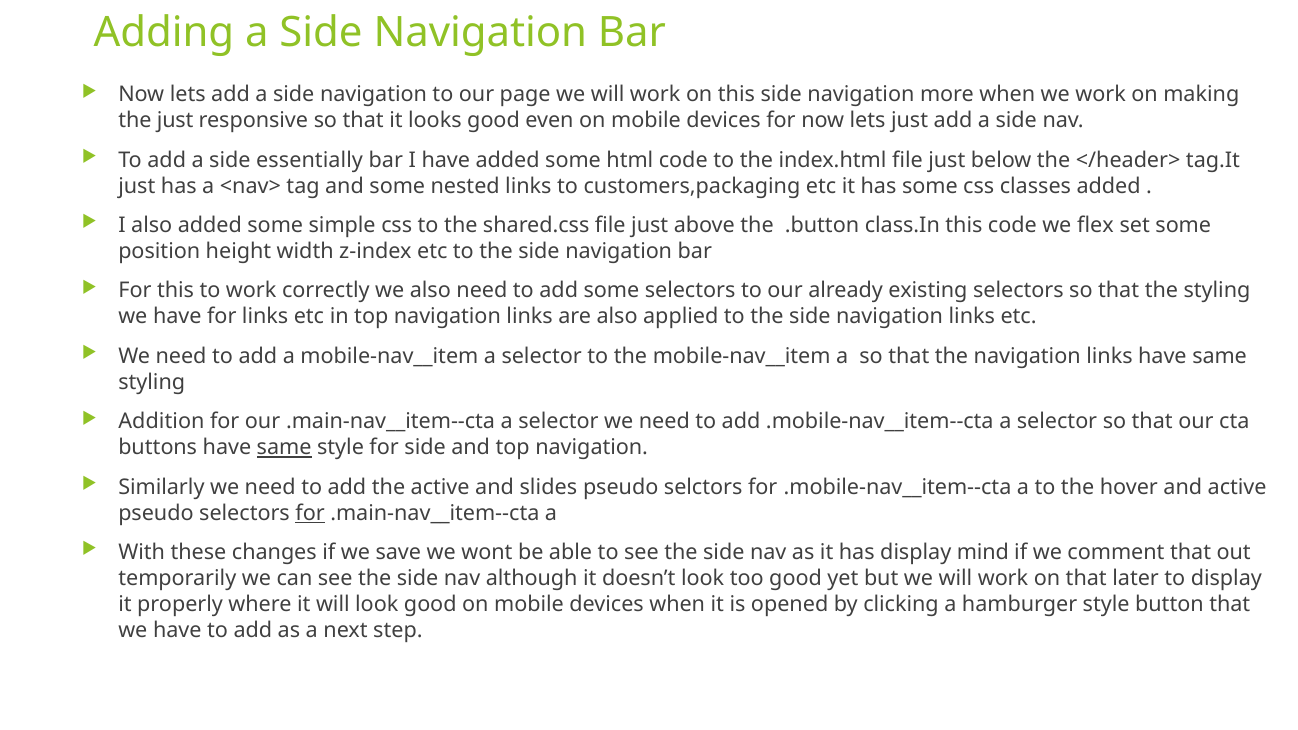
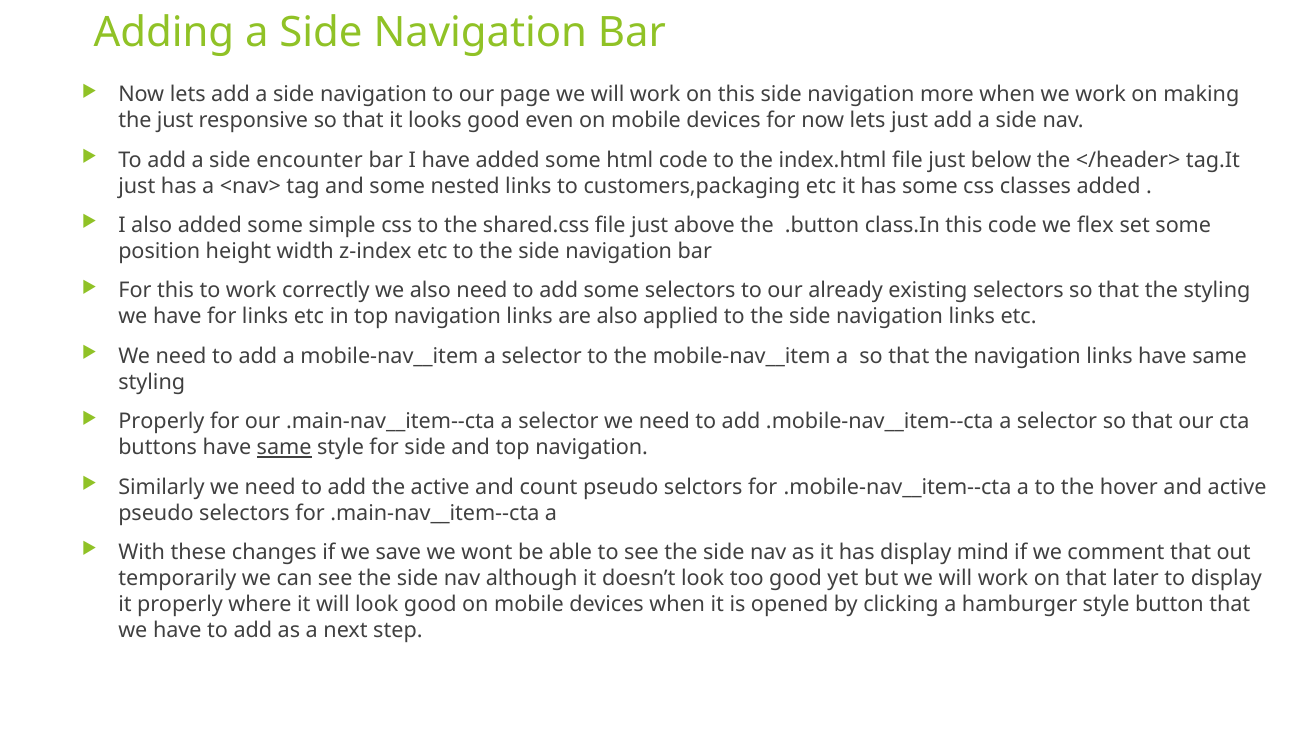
essentially: essentially -> encounter
Addition at (161, 422): Addition -> Properly
slides: slides -> count
for at (310, 513) underline: present -> none
